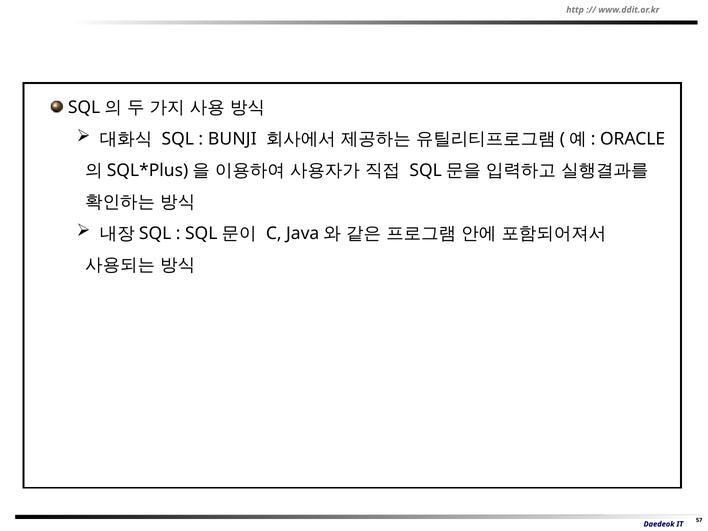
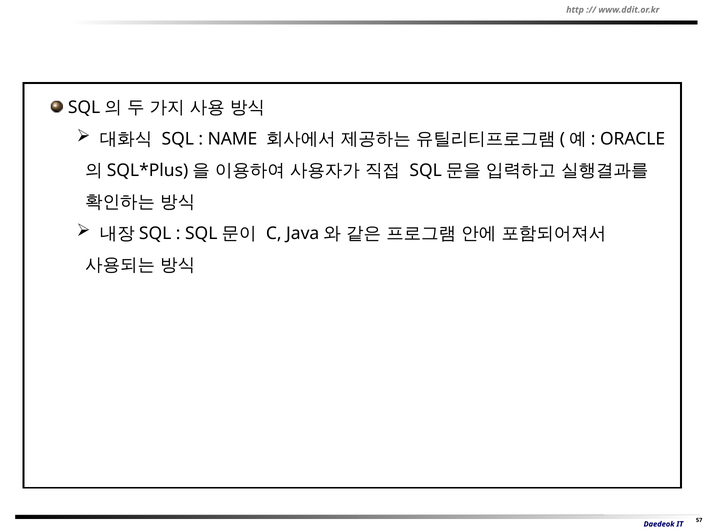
BUNJI: BUNJI -> NAME
